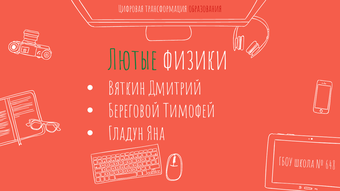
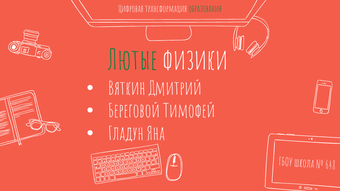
образования colour: red -> green
